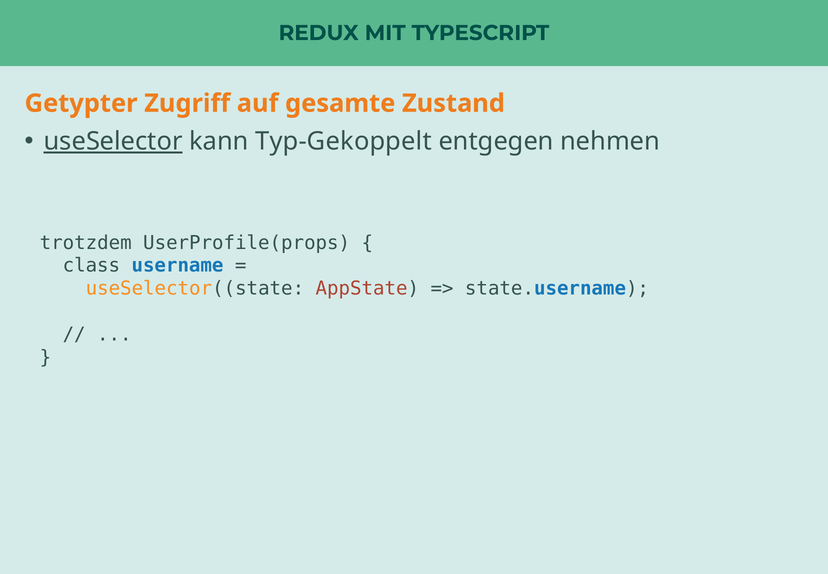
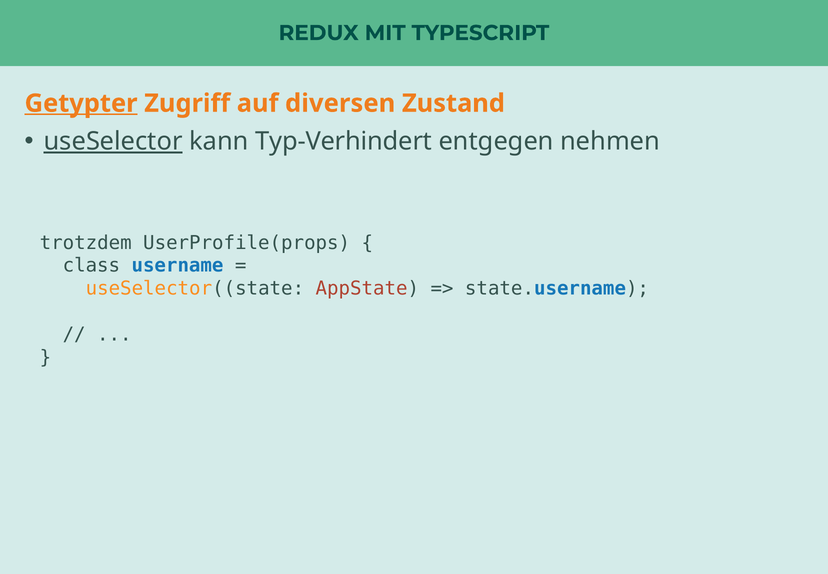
Getypter underline: none -> present
gesamte: gesamte -> diversen
Typ-Gekoppelt: Typ-Gekoppelt -> Typ-Verhindert
